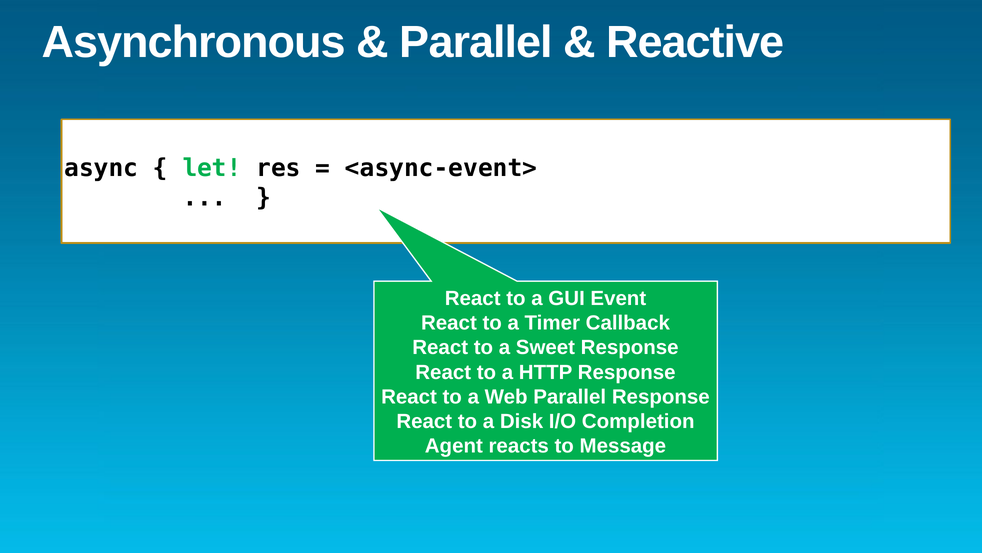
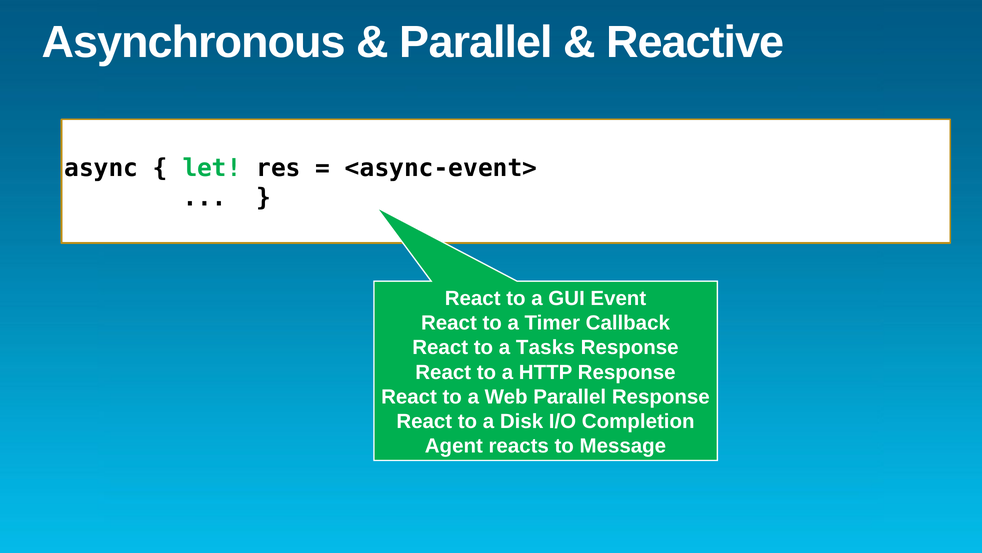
Sweet: Sweet -> Tasks
